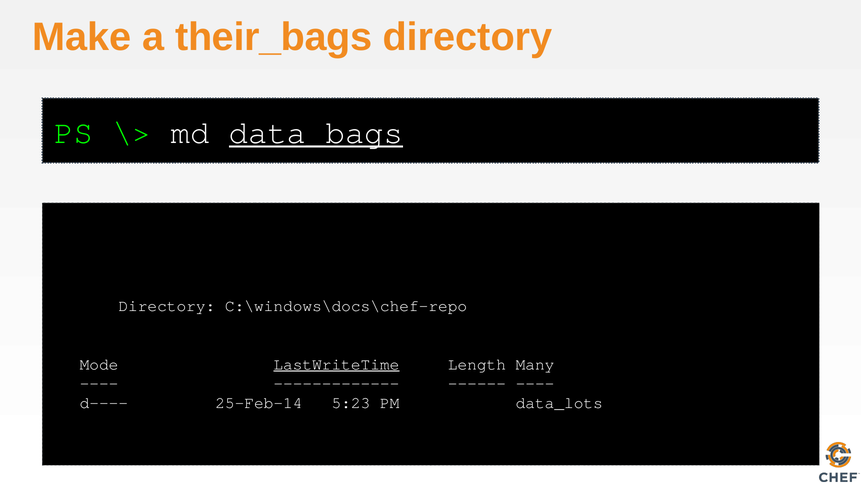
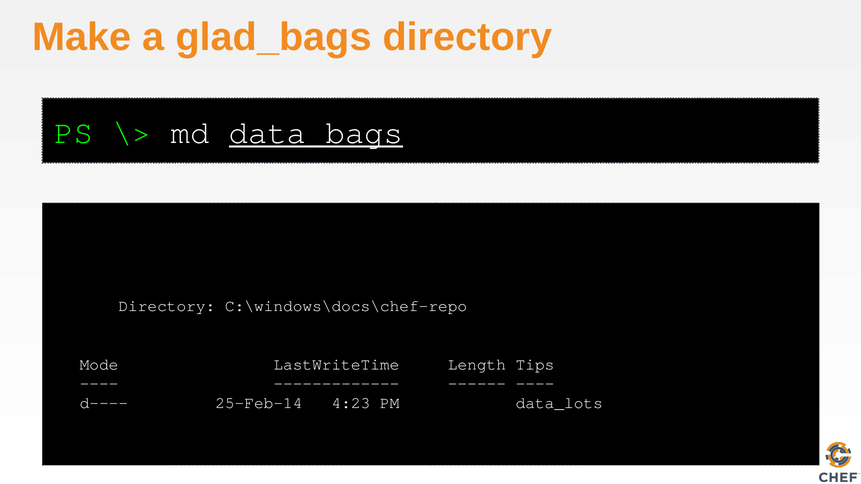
their_bags: their_bags -> glad_bags
LastWriteTime underline: present -> none
Many: Many -> Tips
5:23: 5:23 -> 4:23
